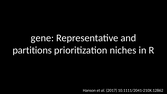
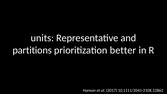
gene: gene -> units
niches: niches -> better
